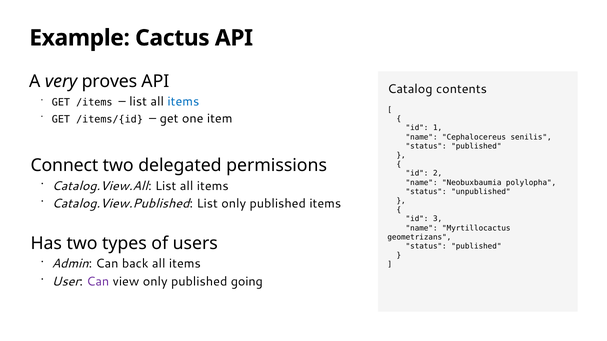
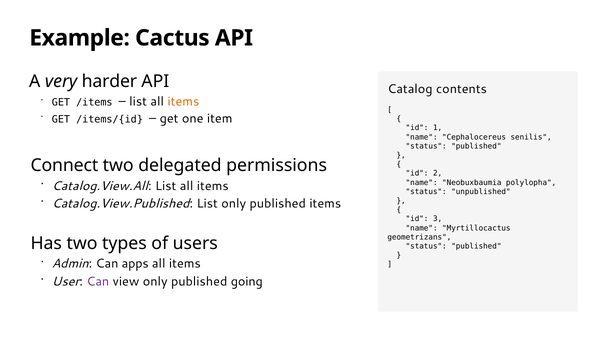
proves: proves -> harder
items at (183, 102) colour: blue -> orange
back: back -> apps
